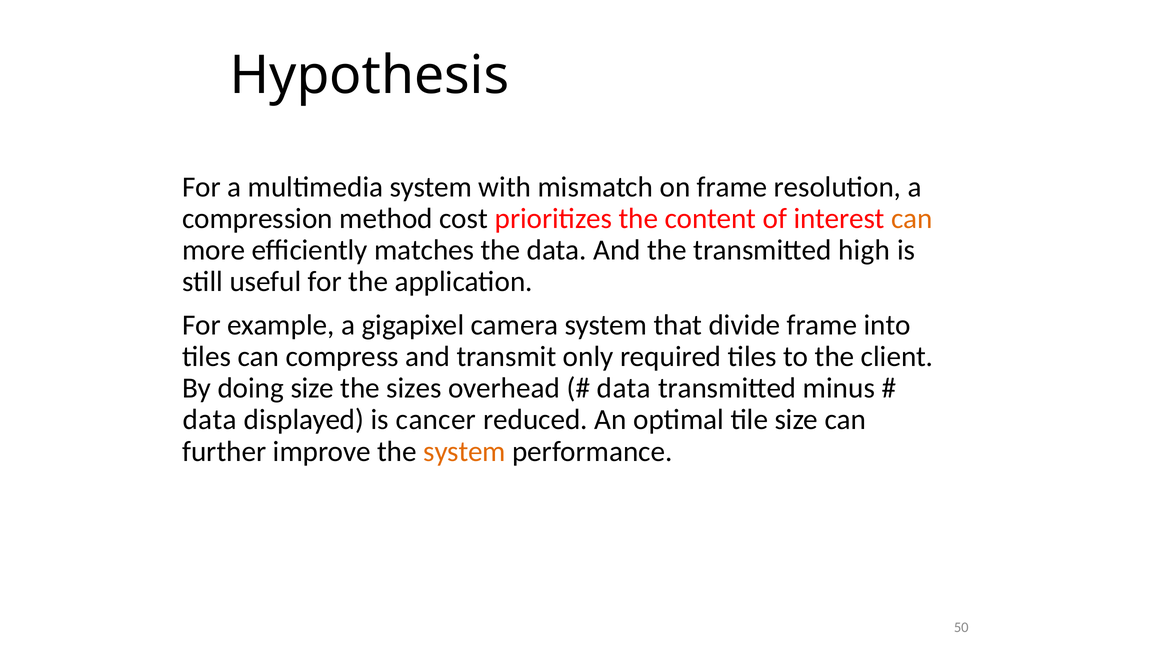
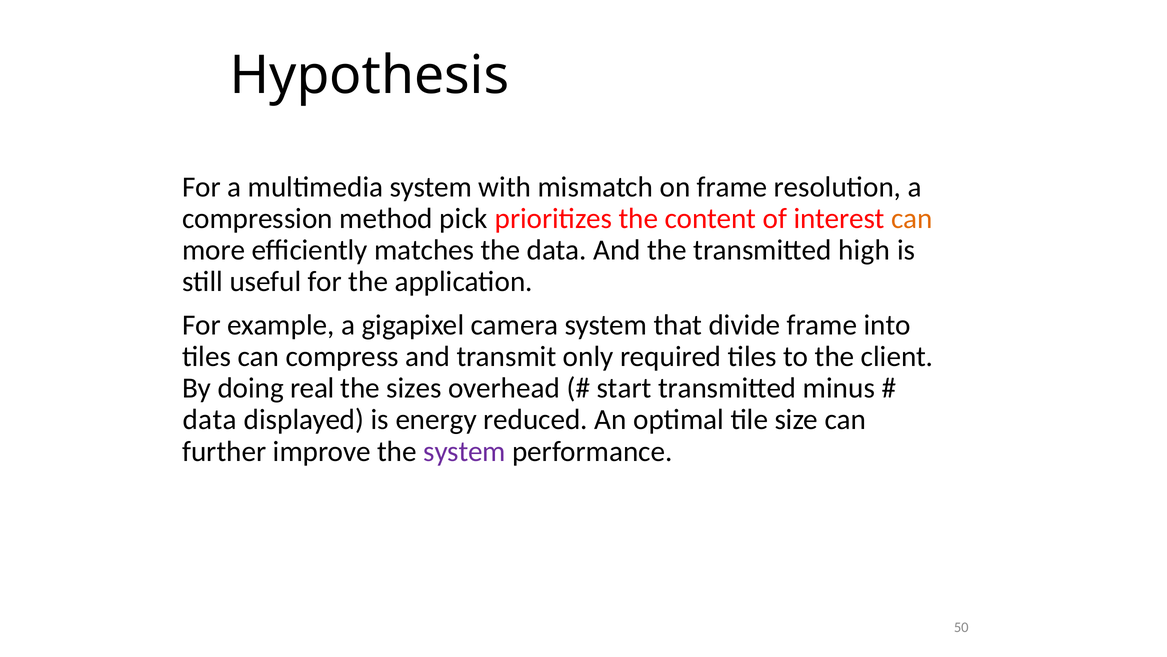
cost: cost -> pick
doing size: size -> real
data at (624, 388): data -> start
cancer: cancer -> energy
system at (465, 451) colour: orange -> purple
